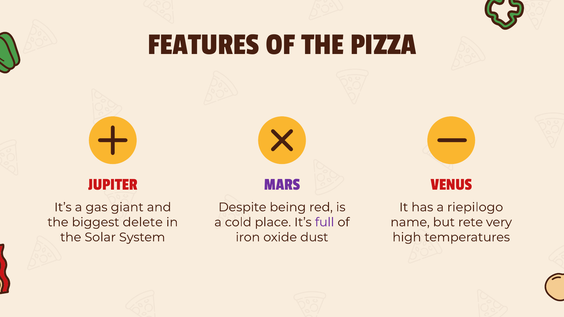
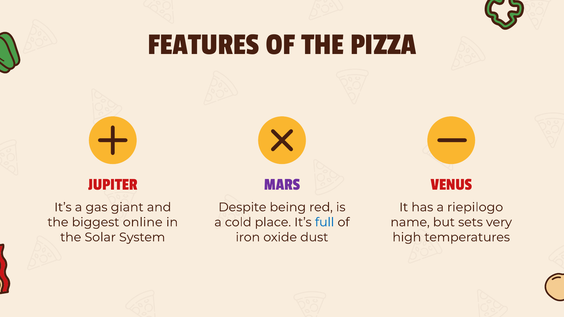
delete: delete -> online
full colour: purple -> blue
rete: rete -> sets
